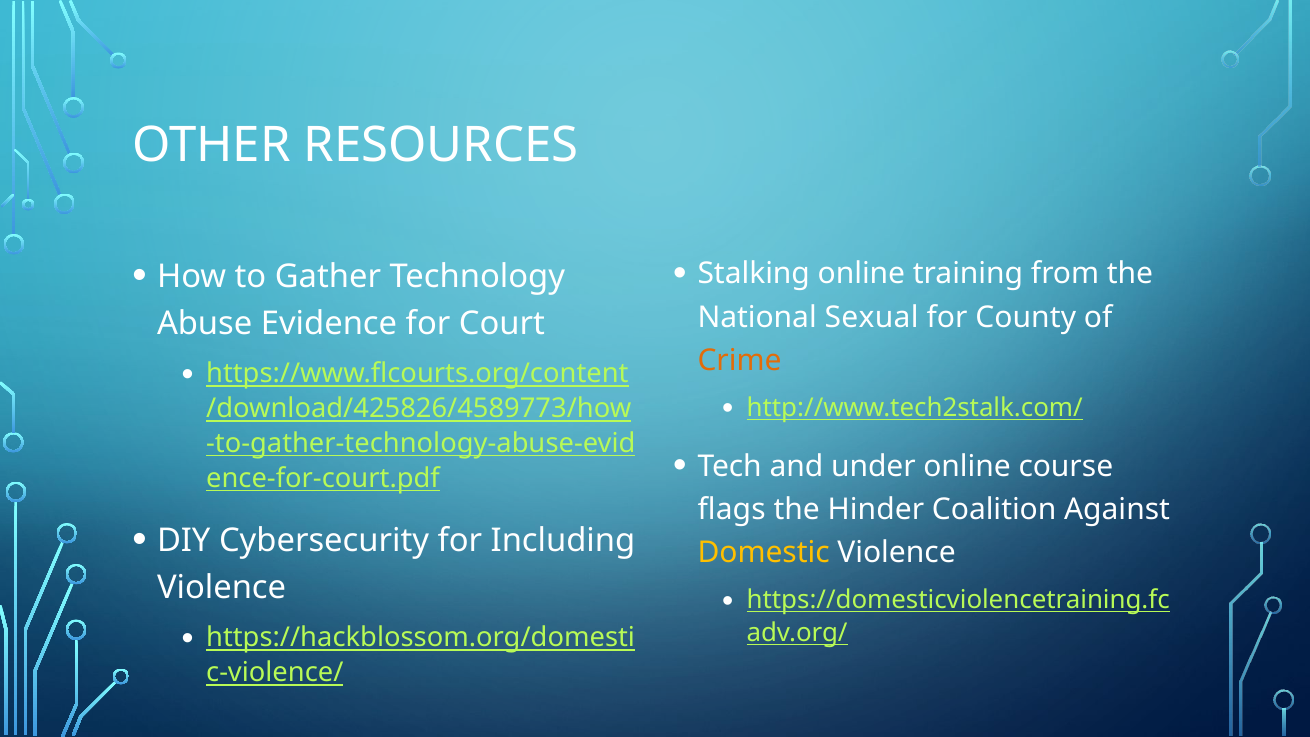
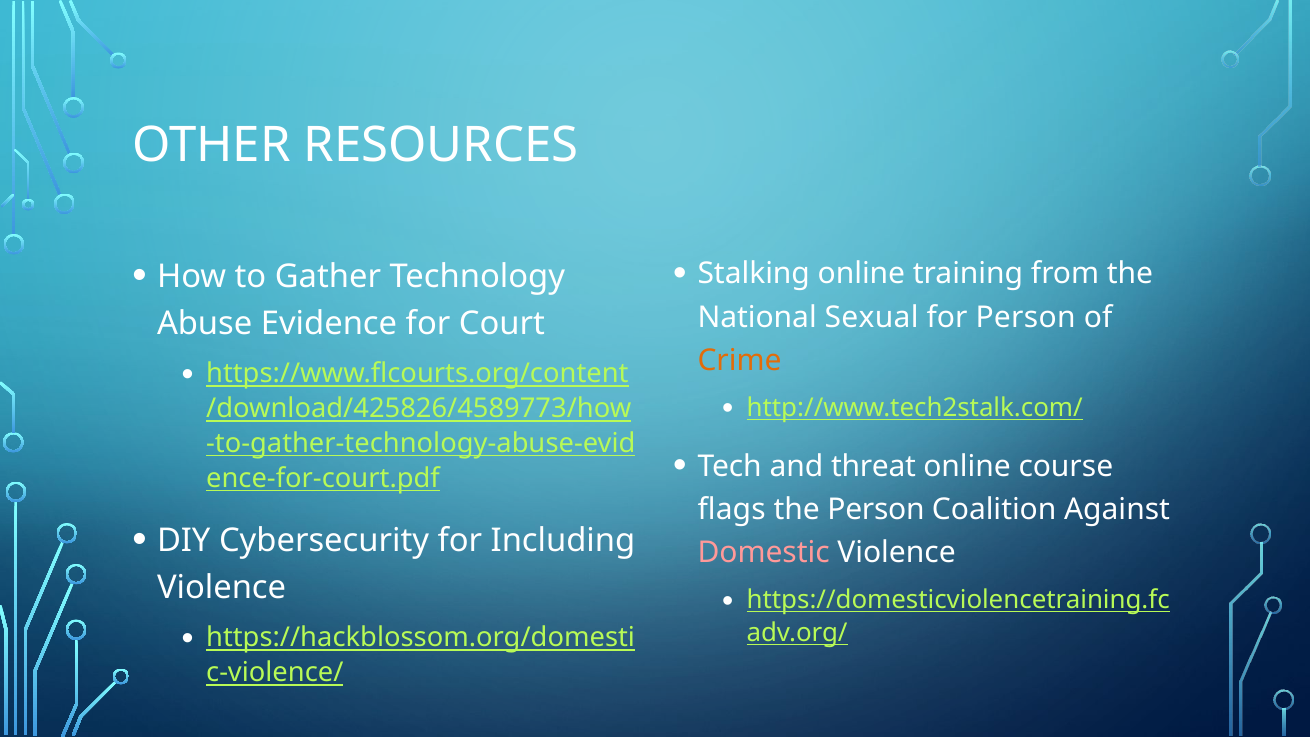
for County: County -> Person
under: under -> threat
the Hinder: Hinder -> Person
Domestic colour: yellow -> pink
